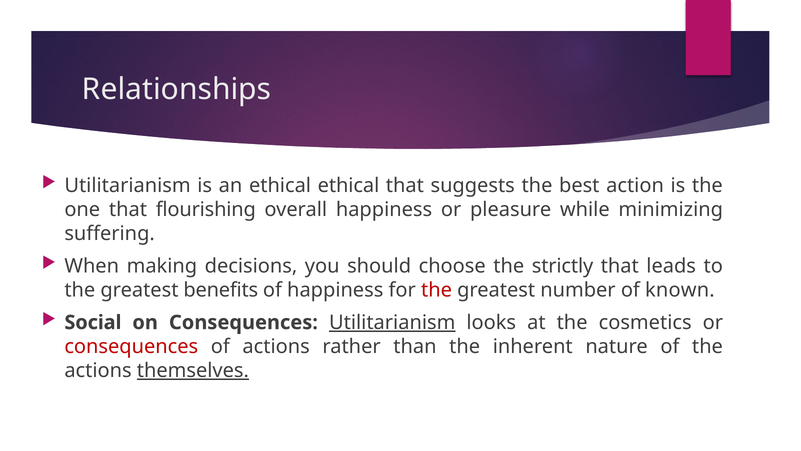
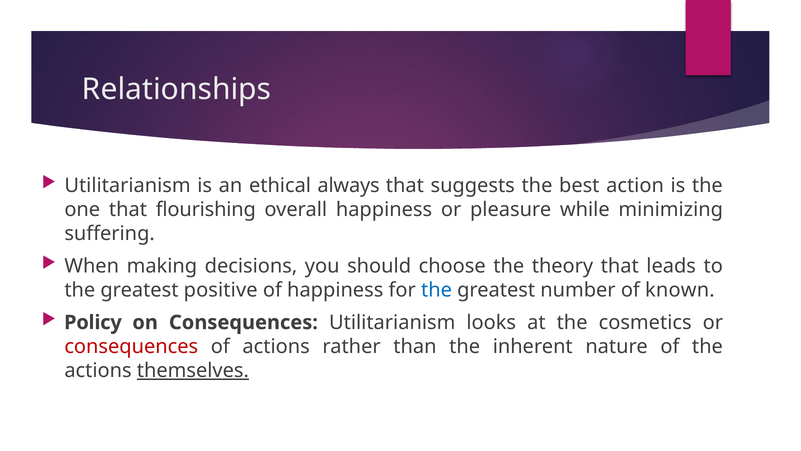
ethical ethical: ethical -> always
strictly: strictly -> theory
benefits: benefits -> positive
the at (436, 290) colour: red -> blue
Social: Social -> Policy
Utilitarianism at (392, 322) underline: present -> none
